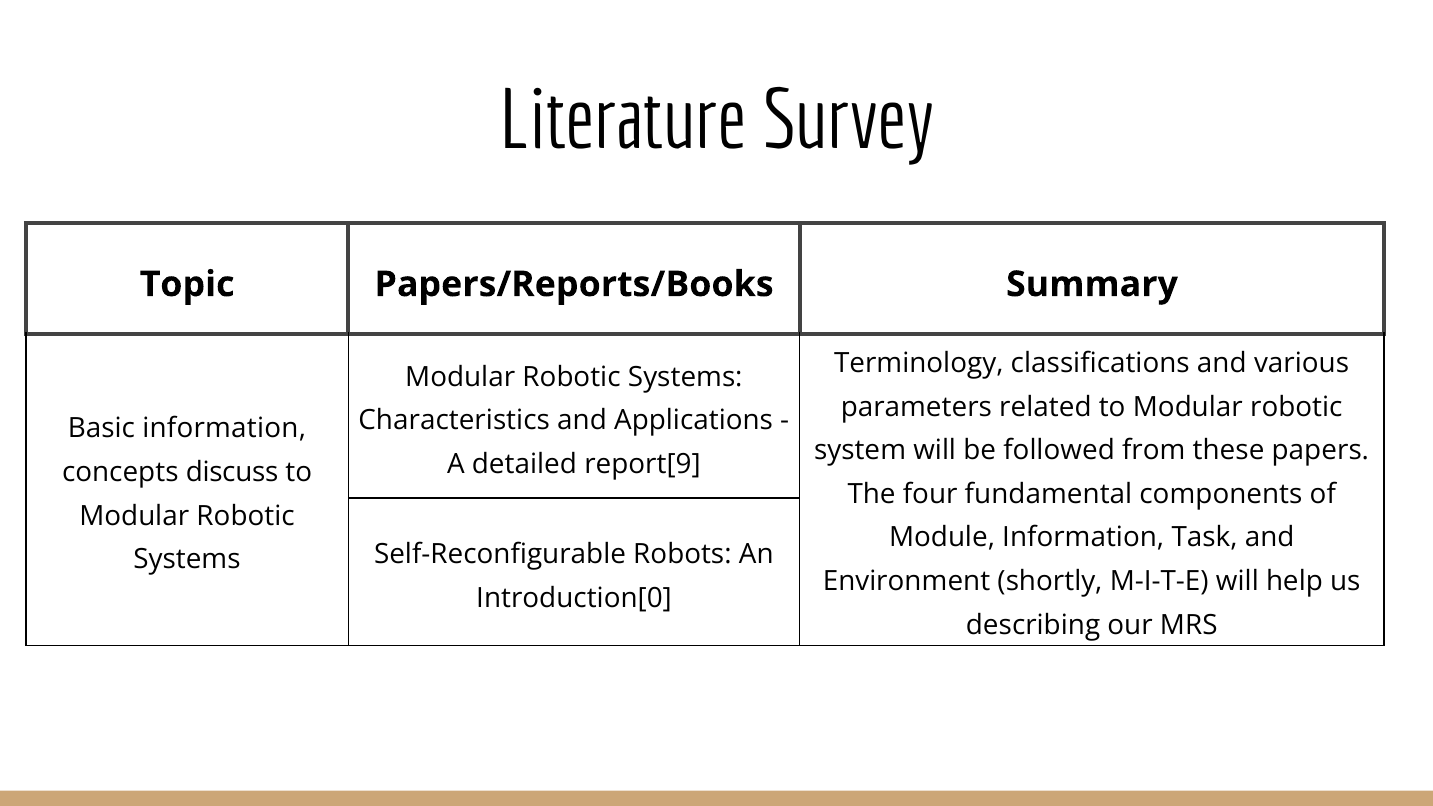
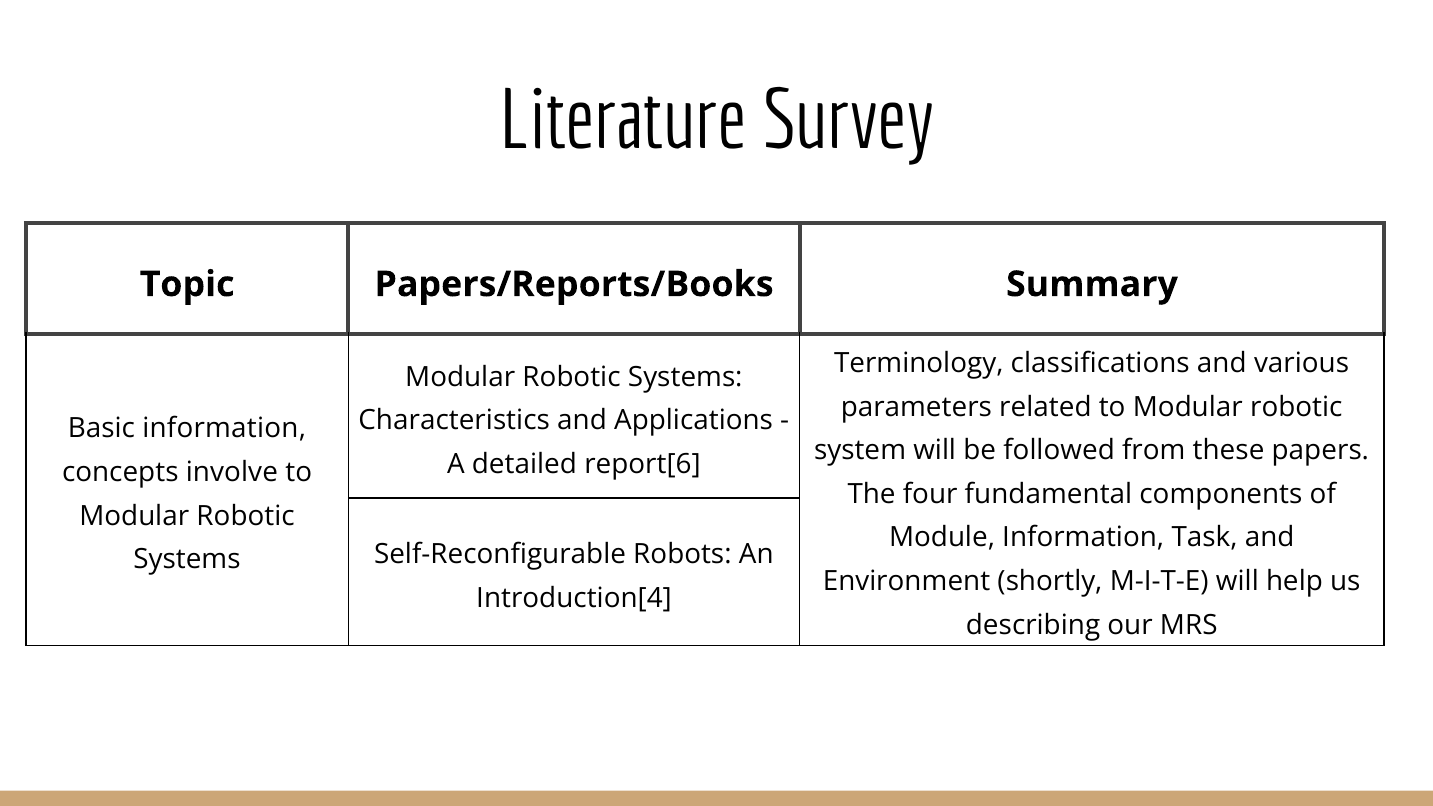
report[9: report[9 -> report[6
discuss: discuss -> involve
Introduction[0: Introduction[0 -> Introduction[4
